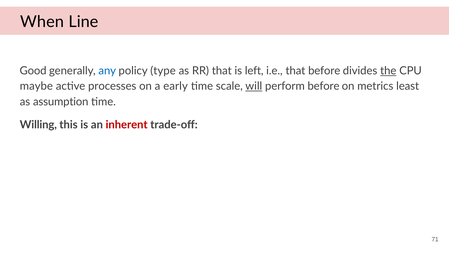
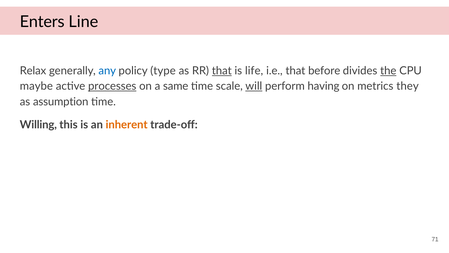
When: When -> Enters
Good: Good -> Relax
that at (222, 71) underline: none -> present
left: left -> life
processes underline: none -> present
early: early -> same
perform before: before -> having
least: least -> they
inherent colour: red -> orange
